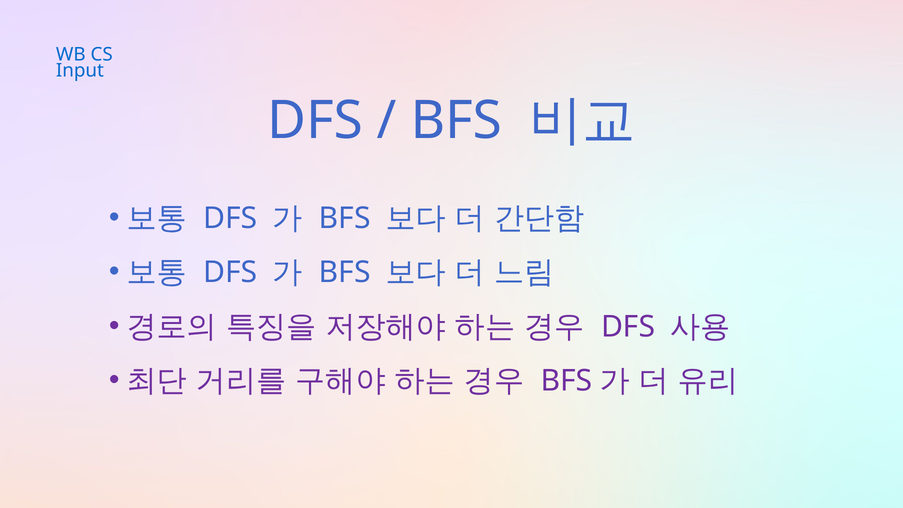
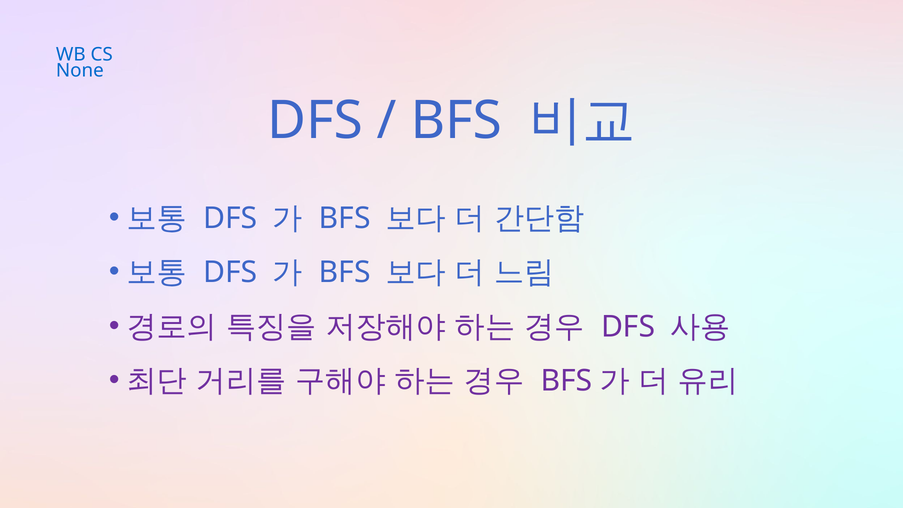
Input: Input -> None
